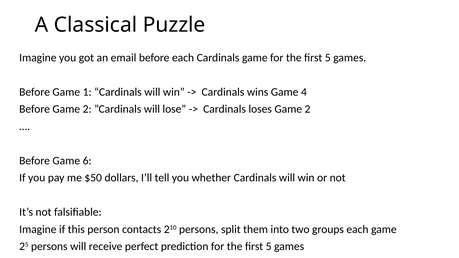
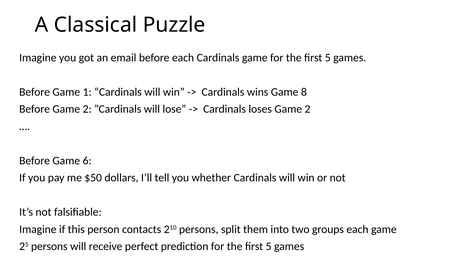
4: 4 -> 8
